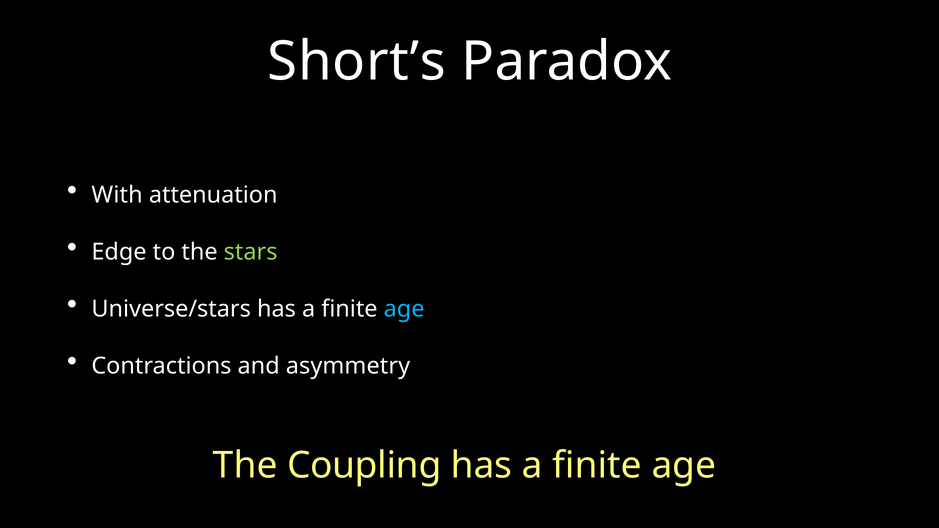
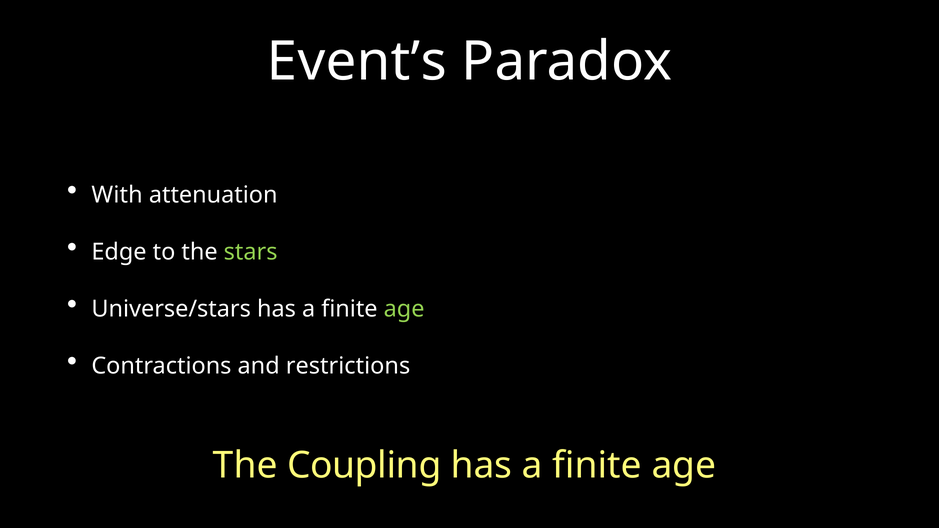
Short’s: Short’s -> Event’s
age at (404, 309) colour: light blue -> light green
asymmetry: asymmetry -> restrictions
